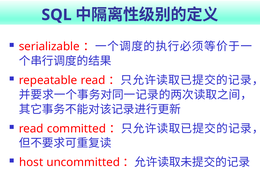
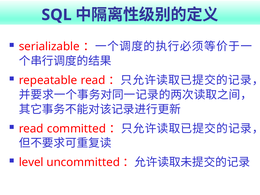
host: host -> level
